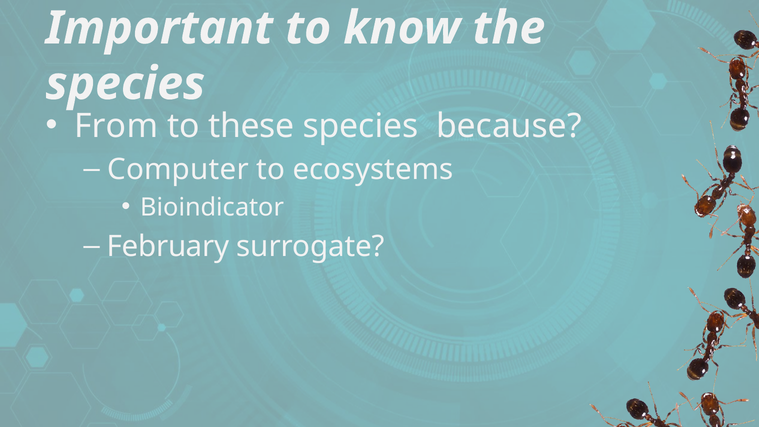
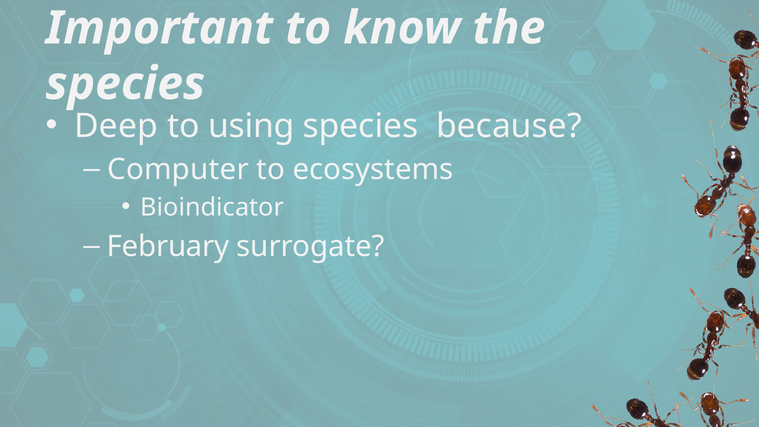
From: From -> Deep
these: these -> using
